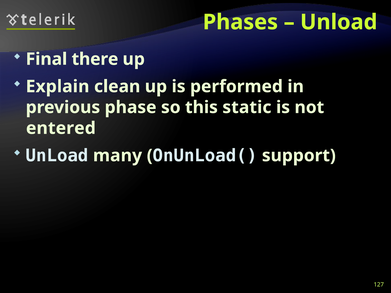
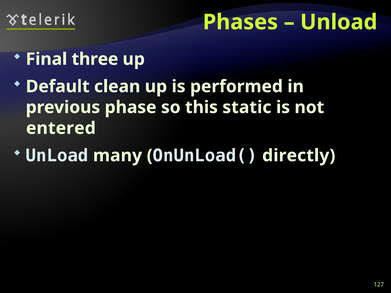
there: there -> three
Explain: Explain -> Default
support: support -> directly
